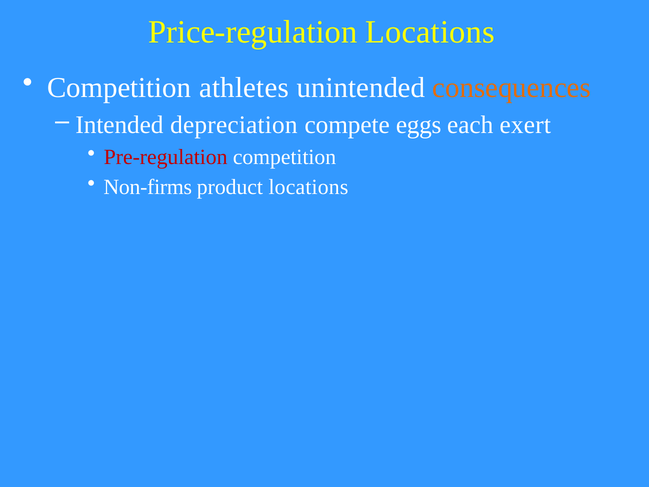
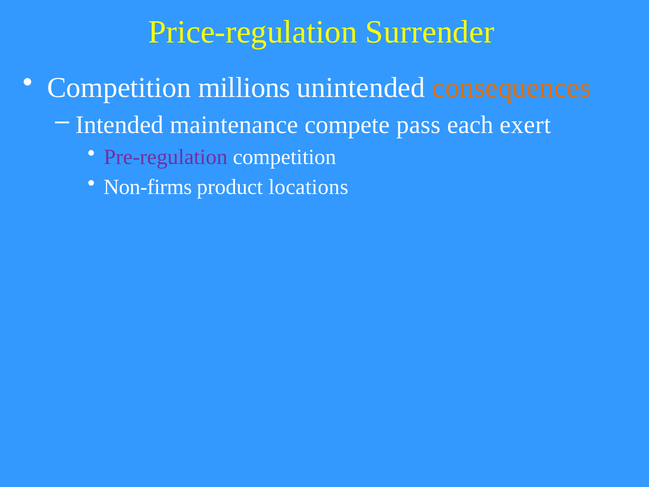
Price-regulation Locations: Locations -> Surrender
athletes: athletes -> millions
depreciation: depreciation -> maintenance
eggs: eggs -> pass
Pre-regulation colour: red -> purple
